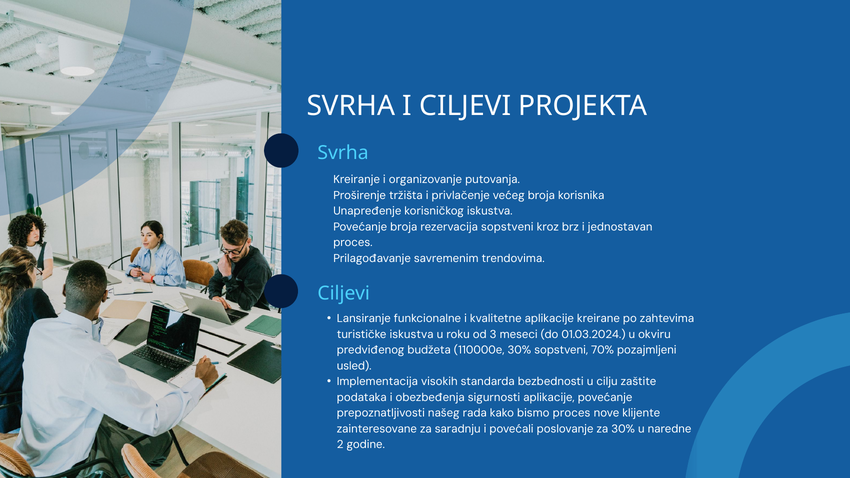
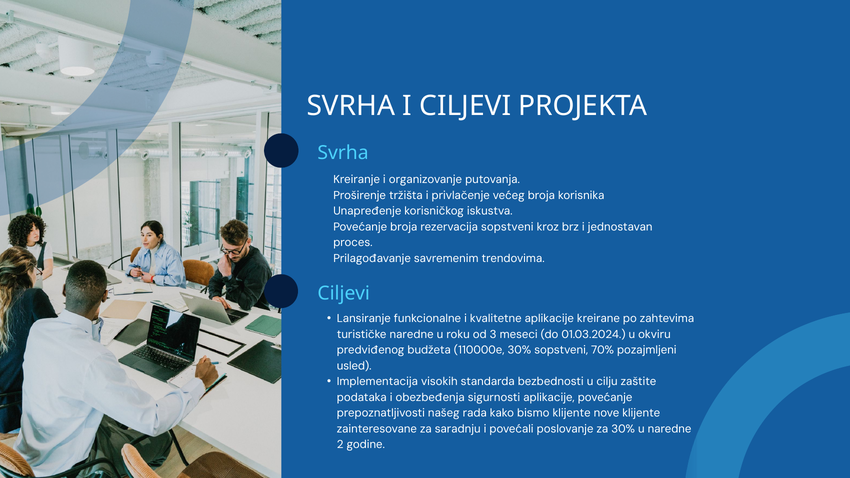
turističke iskustva: iskustva -> naredne
bismo proces: proces -> klijente
